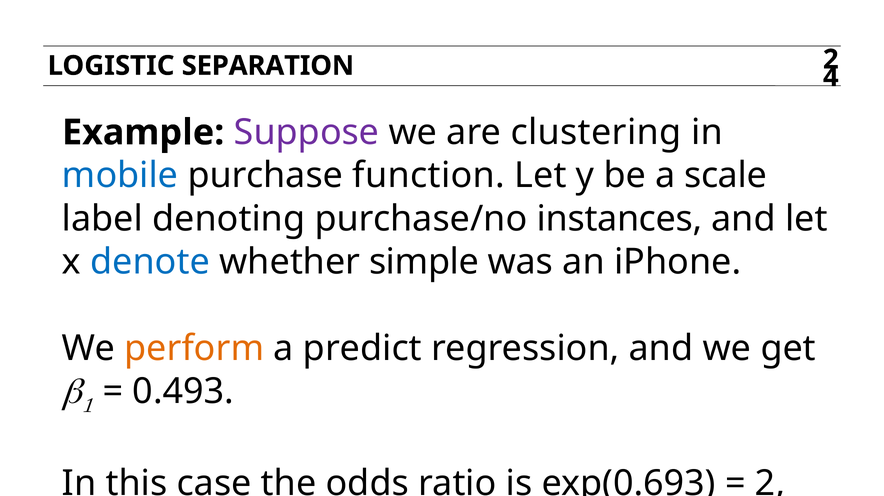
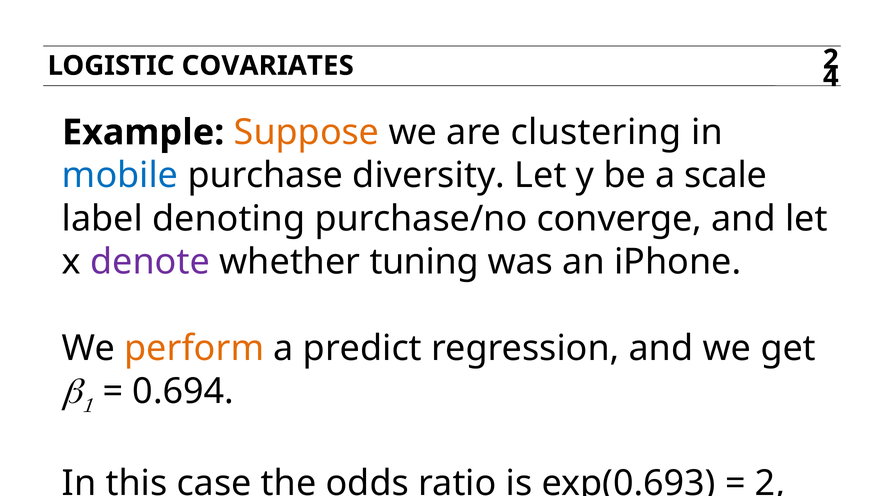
SEPARATION: SEPARATION -> COVARIATES
Suppose colour: purple -> orange
function: function -> diversity
instances: instances -> converge
denote colour: blue -> purple
simple: simple -> tuning
0.493: 0.493 -> 0.694
